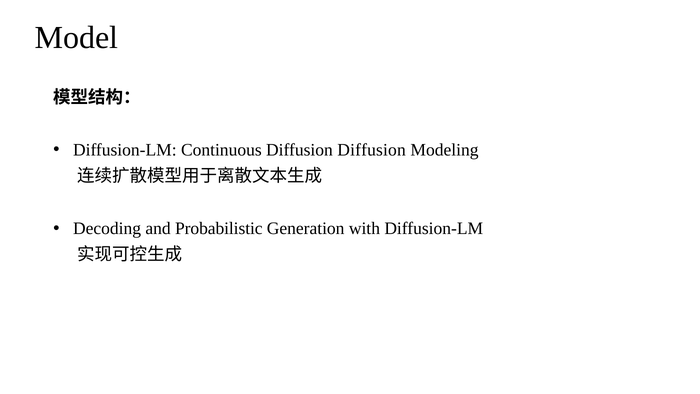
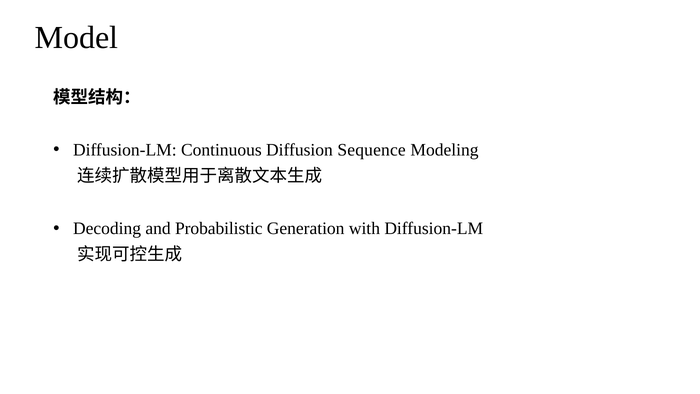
Diffusion Diffusion: Diffusion -> Sequence
